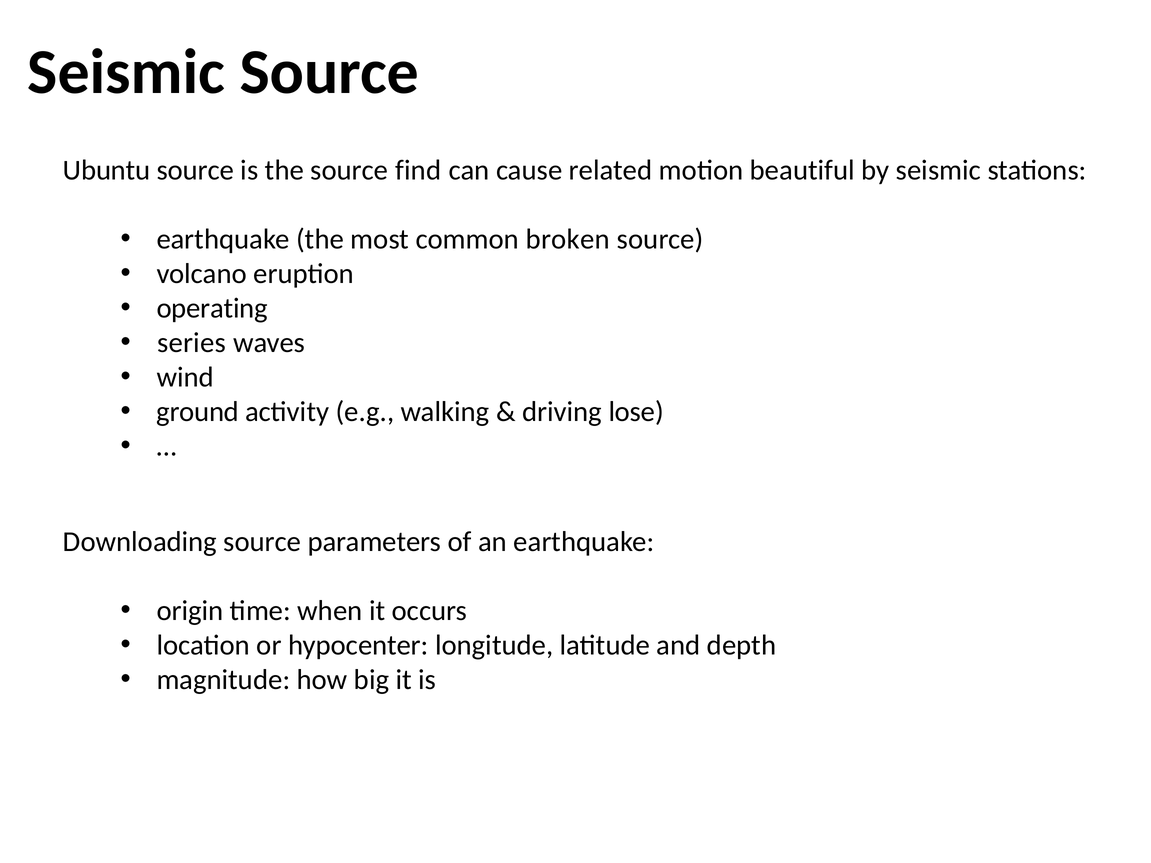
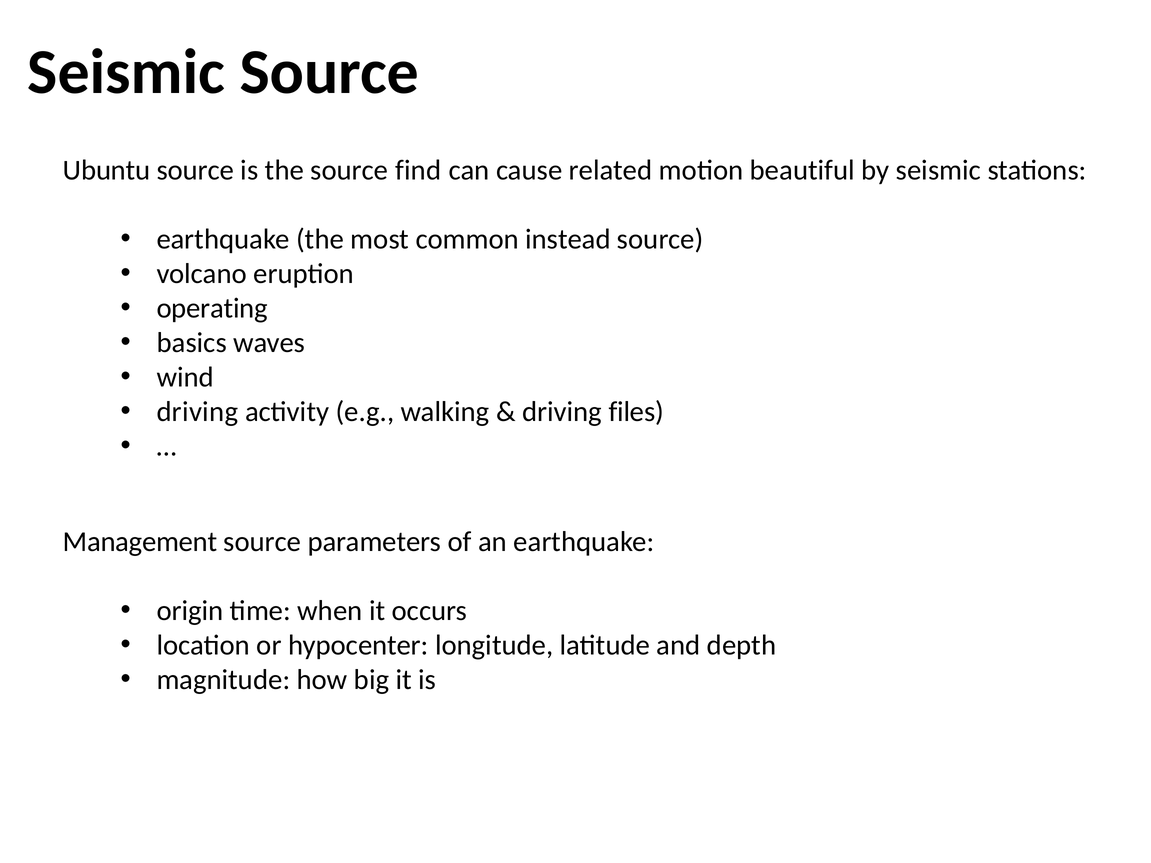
broken: broken -> instead
series: series -> basics
ground at (198, 412): ground -> driving
lose: lose -> files
Downloading: Downloading -> Management
